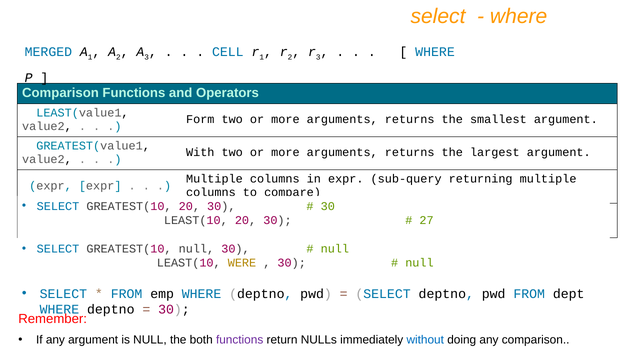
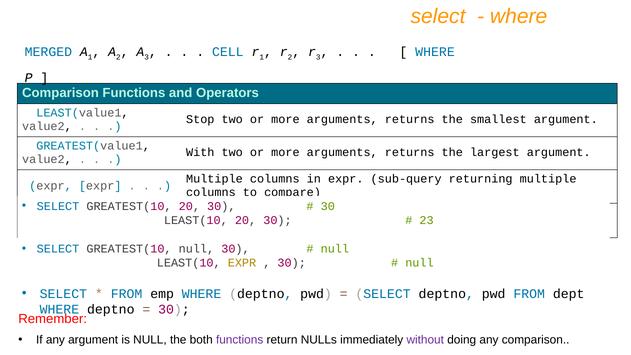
Form: Form -> Stop
27: 27 -> 23
LEAST(10 WERE: WERE -> EXPR
without colour: blue -> purple
